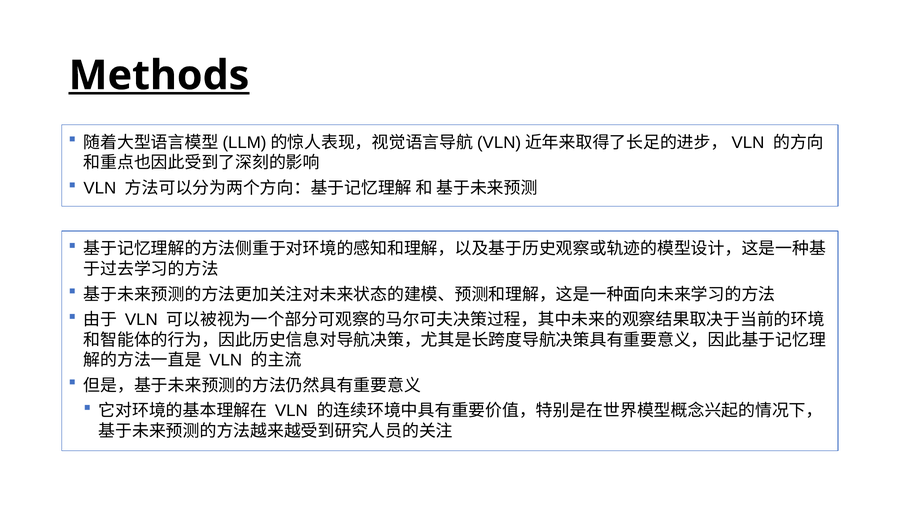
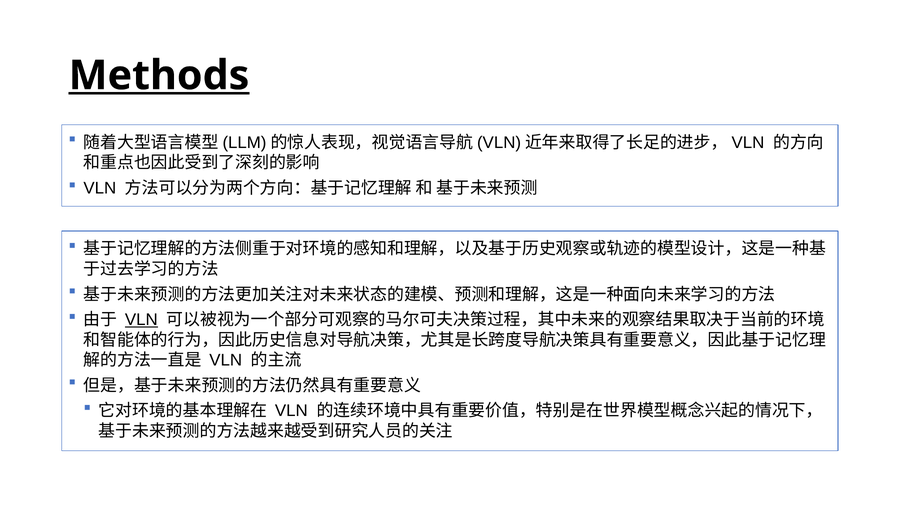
VLN at (141, 320) underline: none -> present
